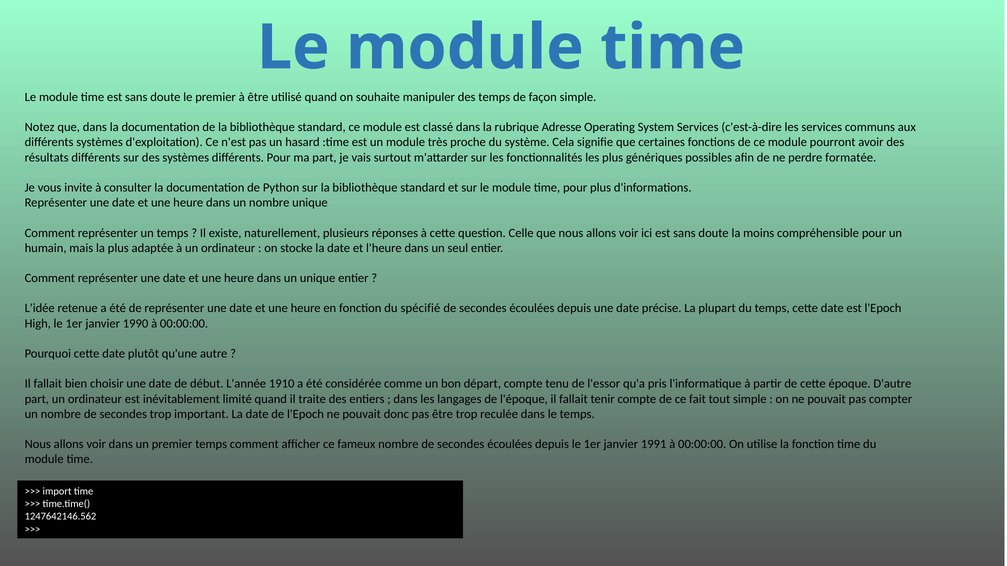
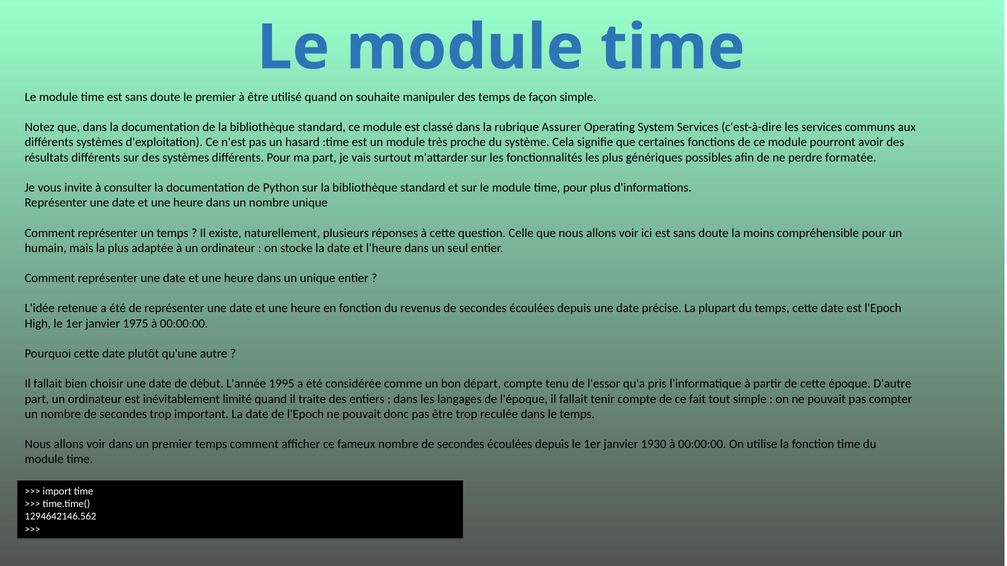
Adresse: Adresse -> Assurer
spécifié: spécifié -> revenus
1990: 1990 -> 1975
1910: 1910 -> 1995
1991: 1991 -> 1930
1247642146.562: 1247642146.562 -> 1294642146.562
